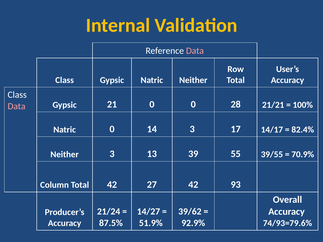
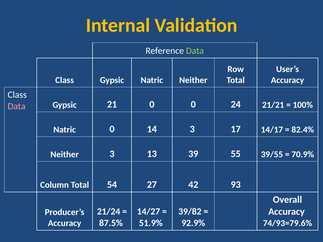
Data at (195, 51) colour: pink -> light green
28: 28 -> 24
Total 42: 42 -> 54
39/62: 39/62 -> 39/82
